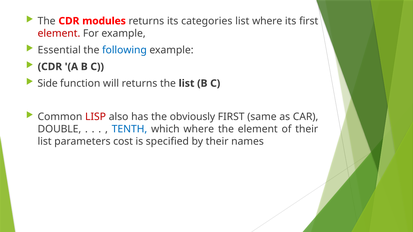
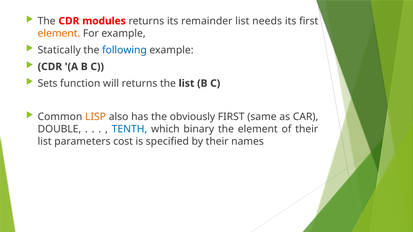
categories: categories -> remainder
list where: where -> needs
element at (59, 33) colour: red -> orange
Essential: Essential -> Statically
Side: Side -> Sets
LISP colour: red -> orange
which where: where -> binary
